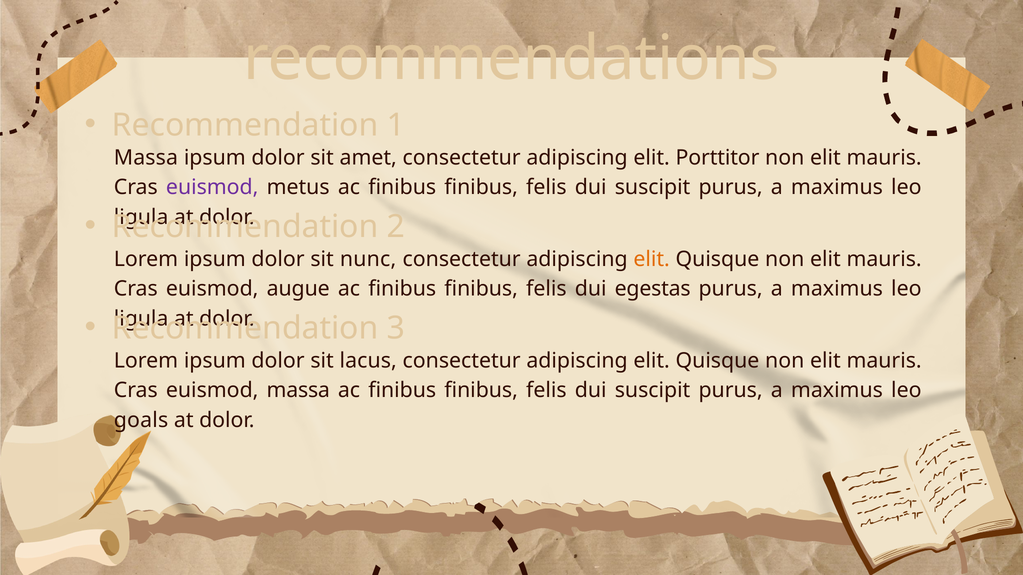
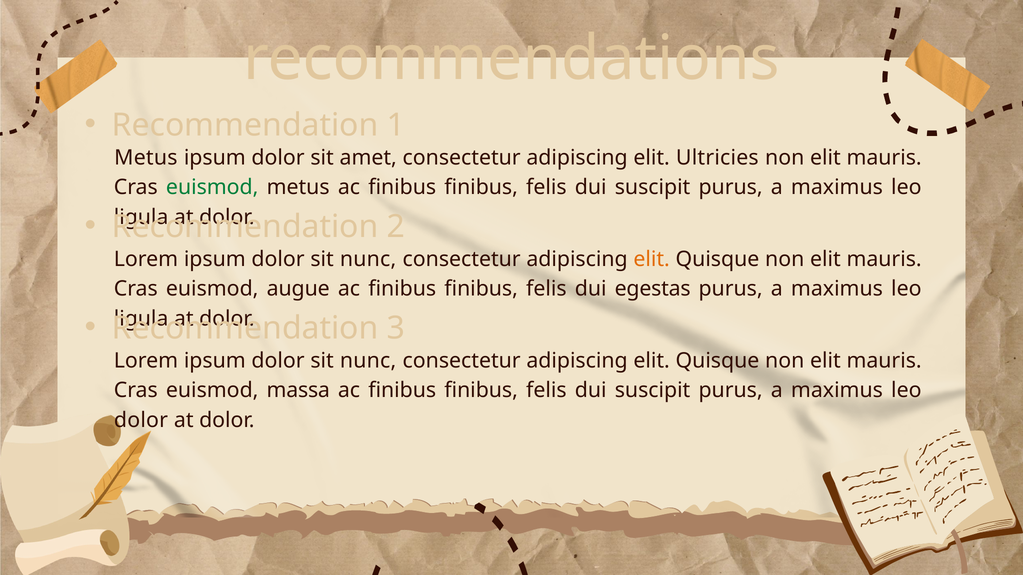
Massa at (146, 158): Massa -> Metus
Porttitor: Porttitor -> Ultricies
euismod at (212, 188) colour: purple -> green
lacus at (368, 361): lacus -> nunc
goals at (141, 421): goals -> dolor
